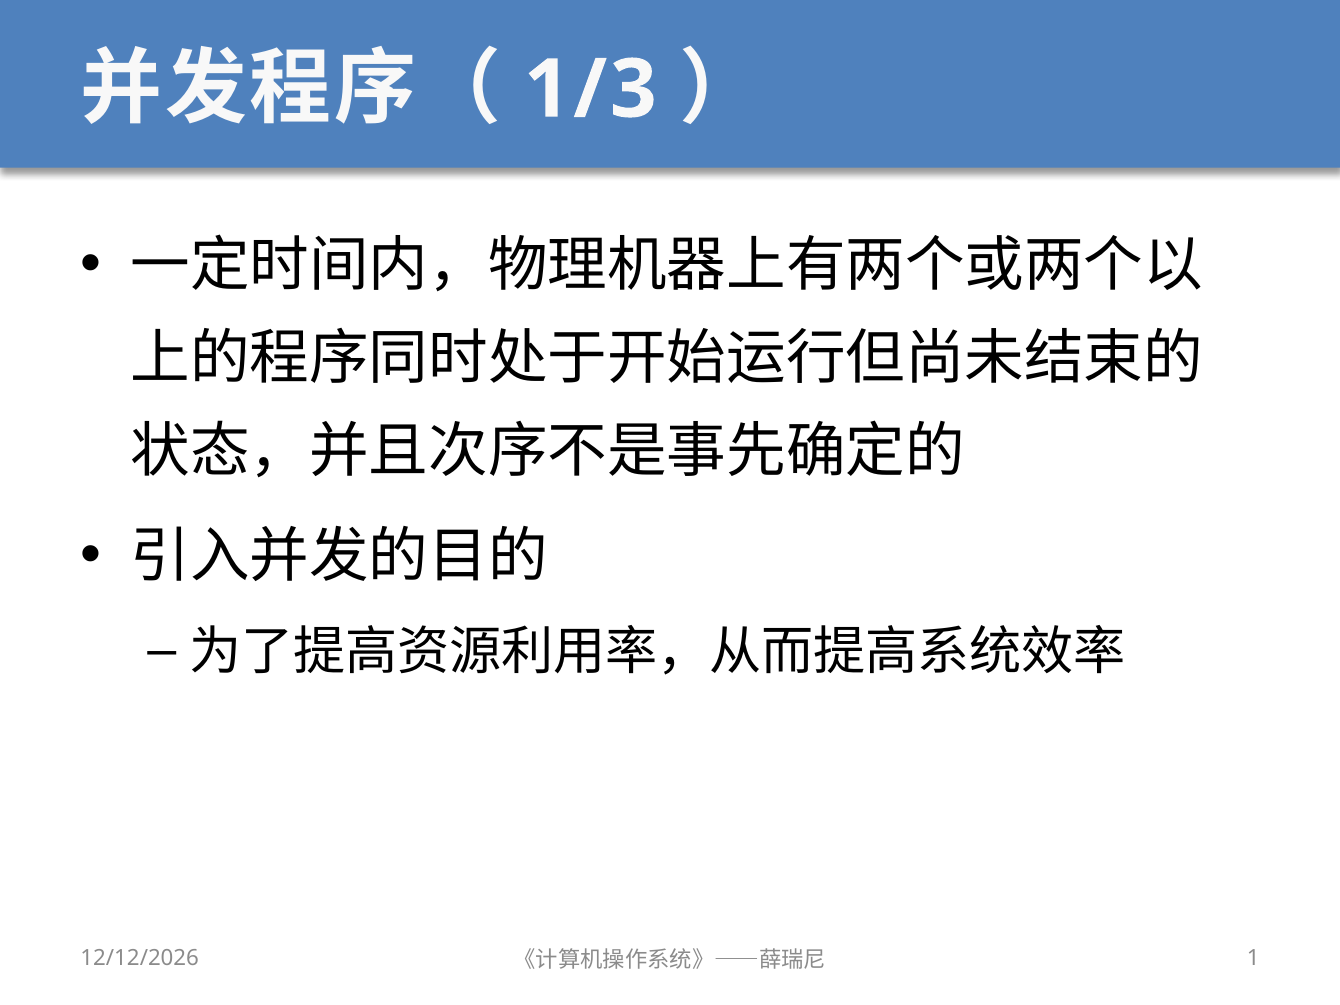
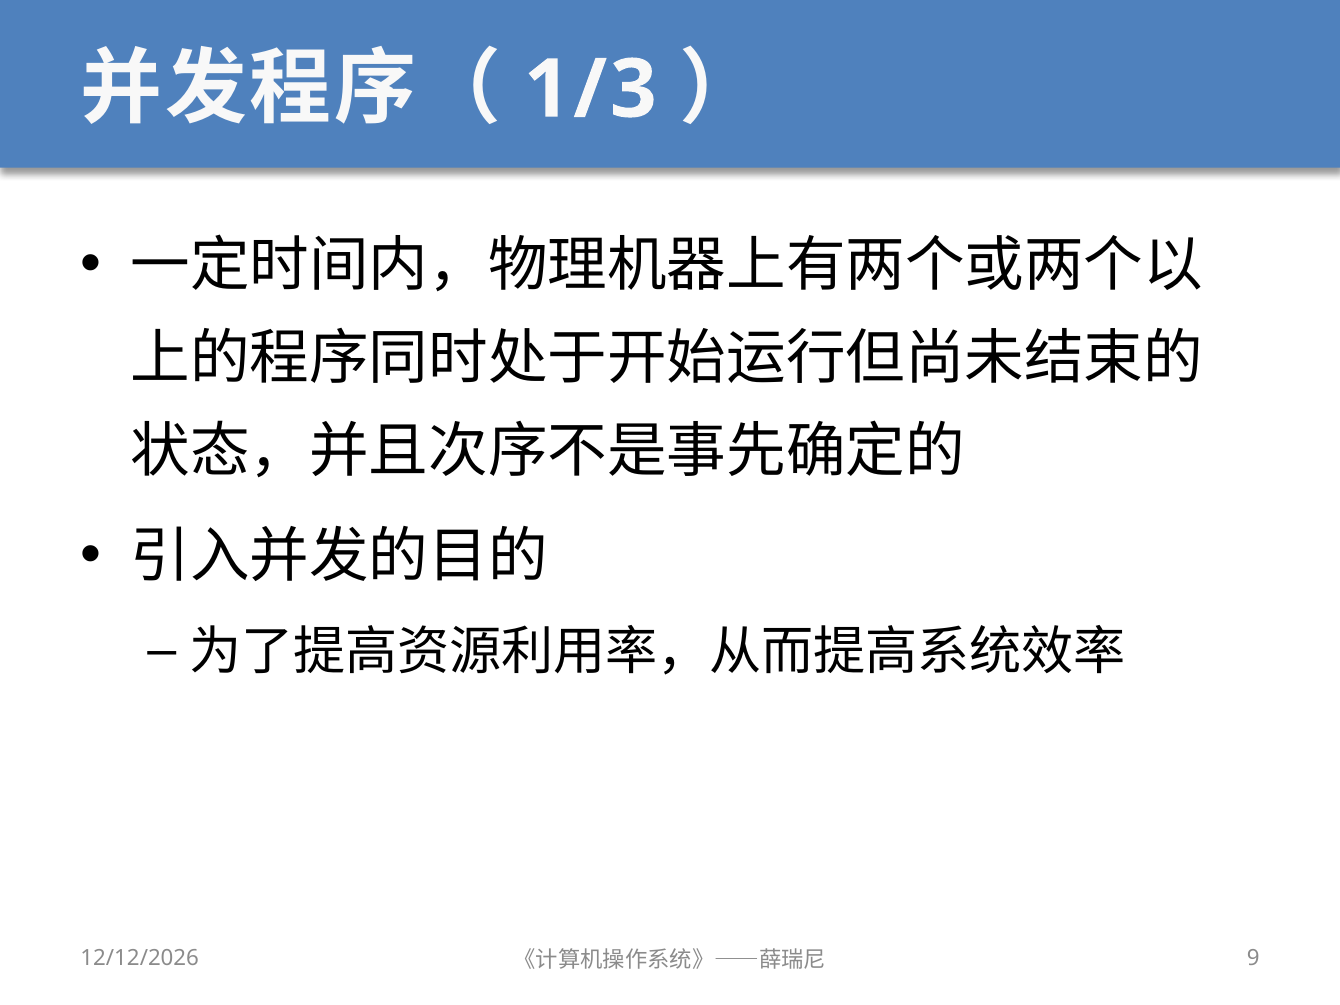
1: 1 -> 9
